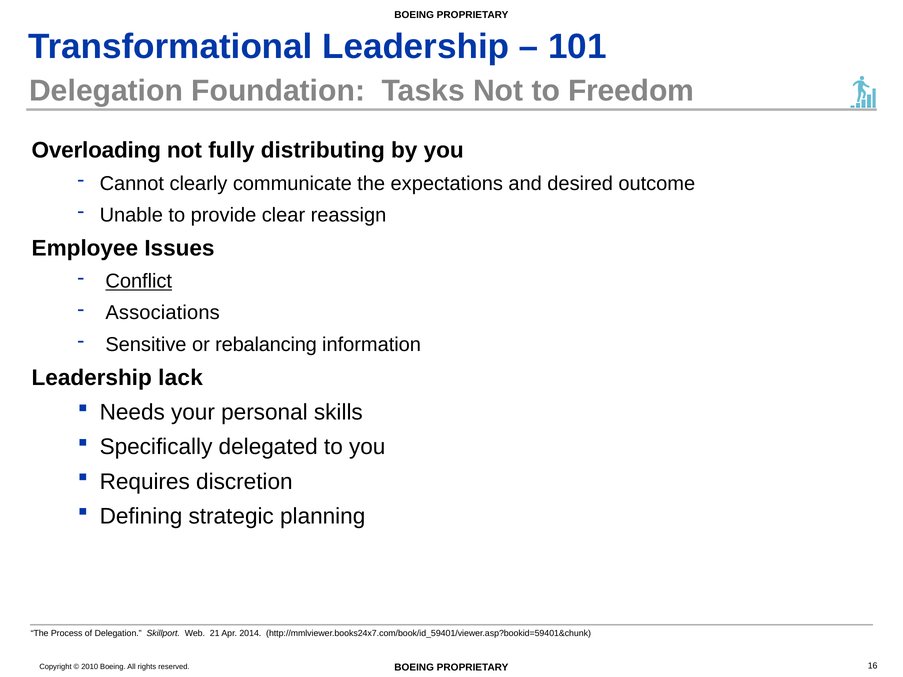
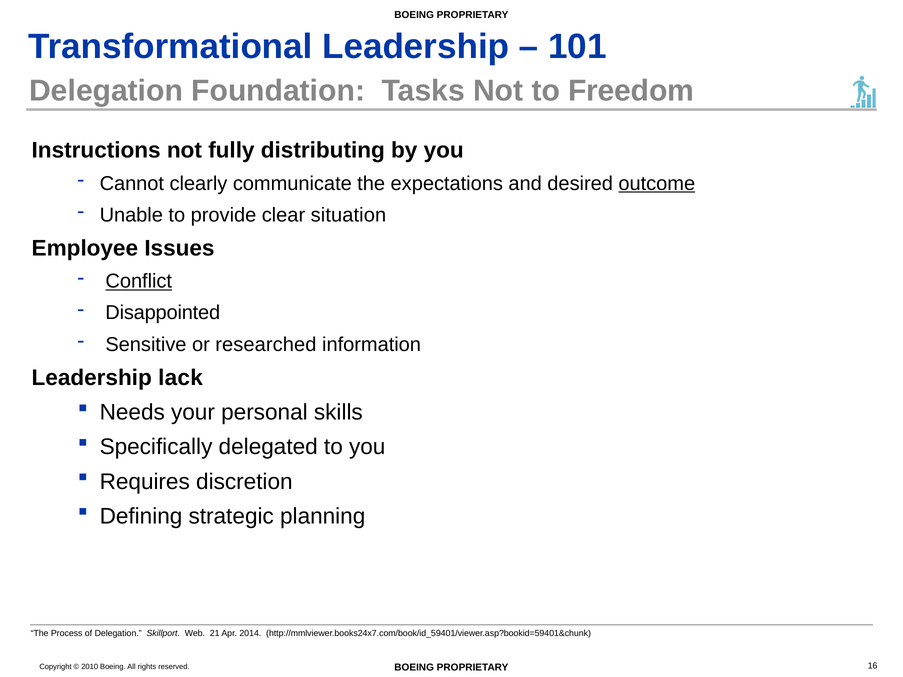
Overloading: Overloading -> Instructions
outcome underline: none -> present
reassign: reassign -> situation
Associations: Associations -> Disappointed
rebalancing: rebalancing -> researched
